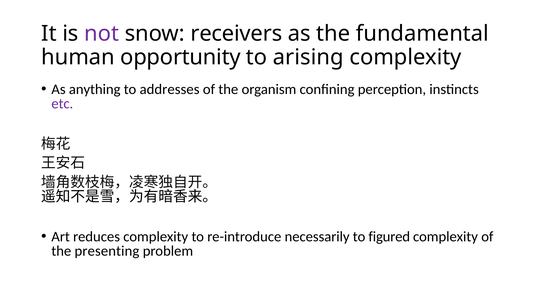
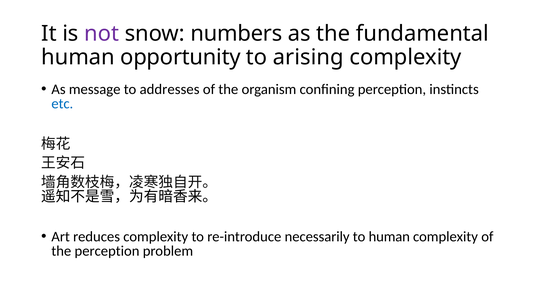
receivers: receivers -> numbers
anything: anything -> message
etc colour: purple -> blue
to figured: figured -> human
the presenting: presenting -> perception
